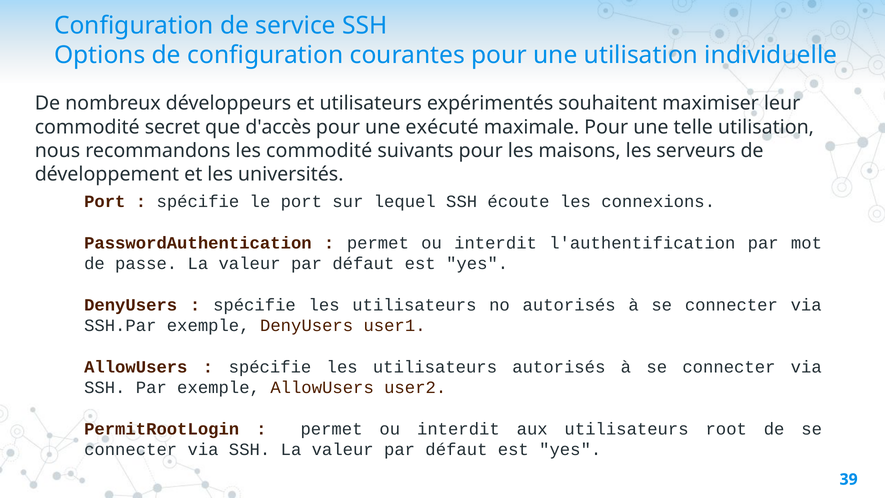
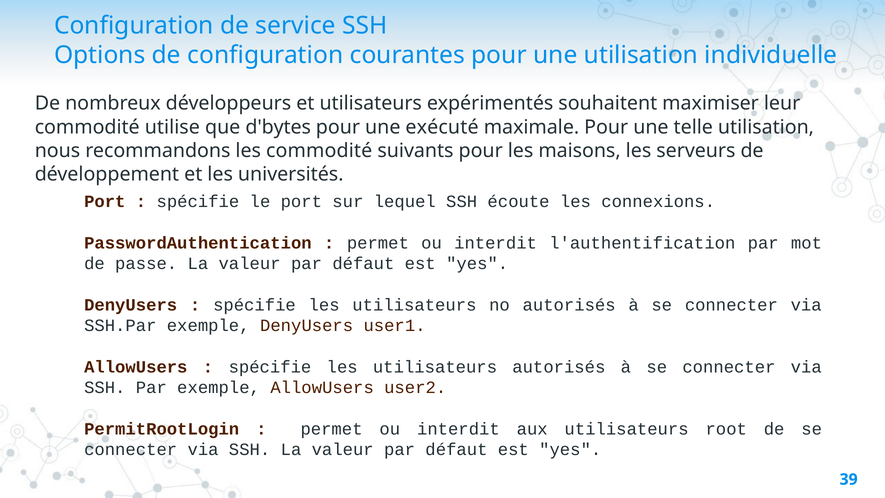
secret: secret -> utilise
d'accès: d'accès -> d'bytes
